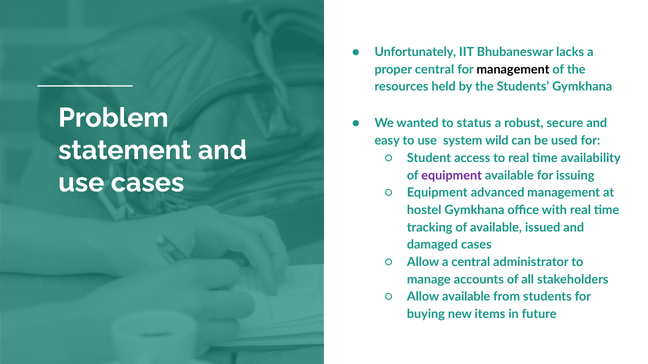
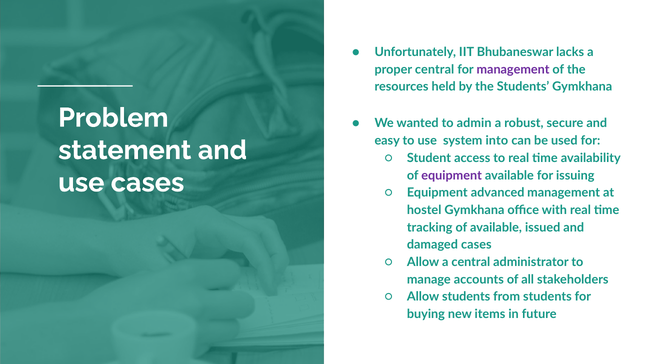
management at (513, 70) colour: black -> purple
status: status -> admin
wild: wild -> into
Allow available: available -> students
